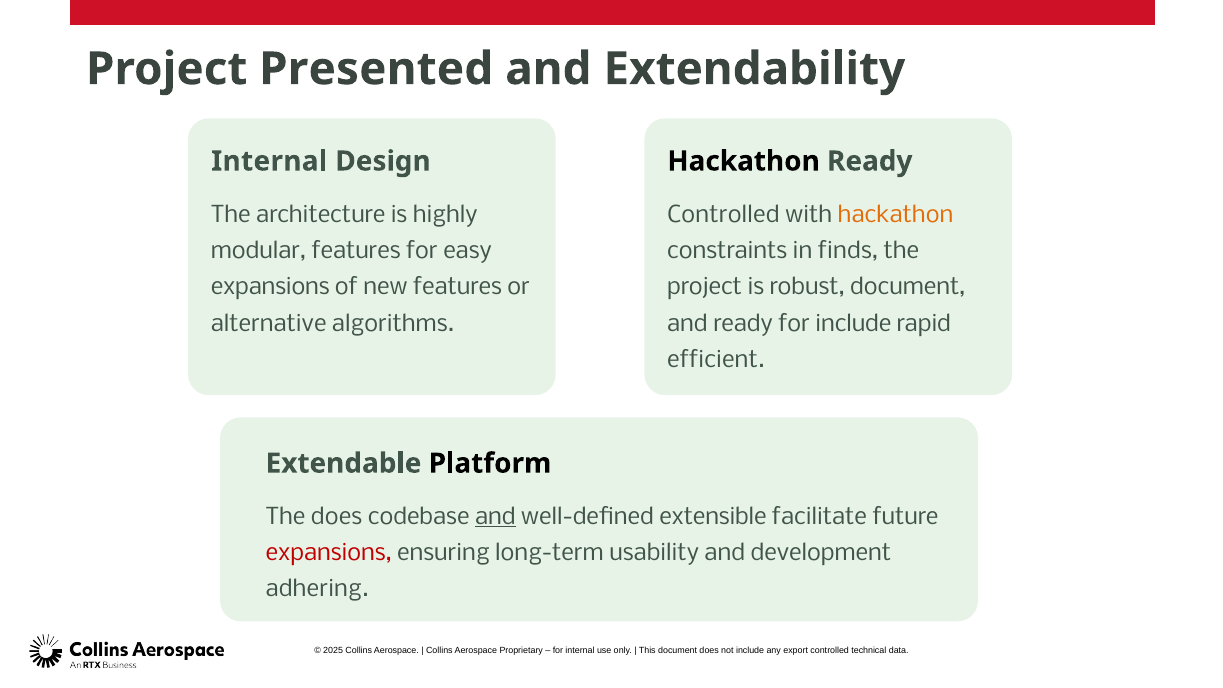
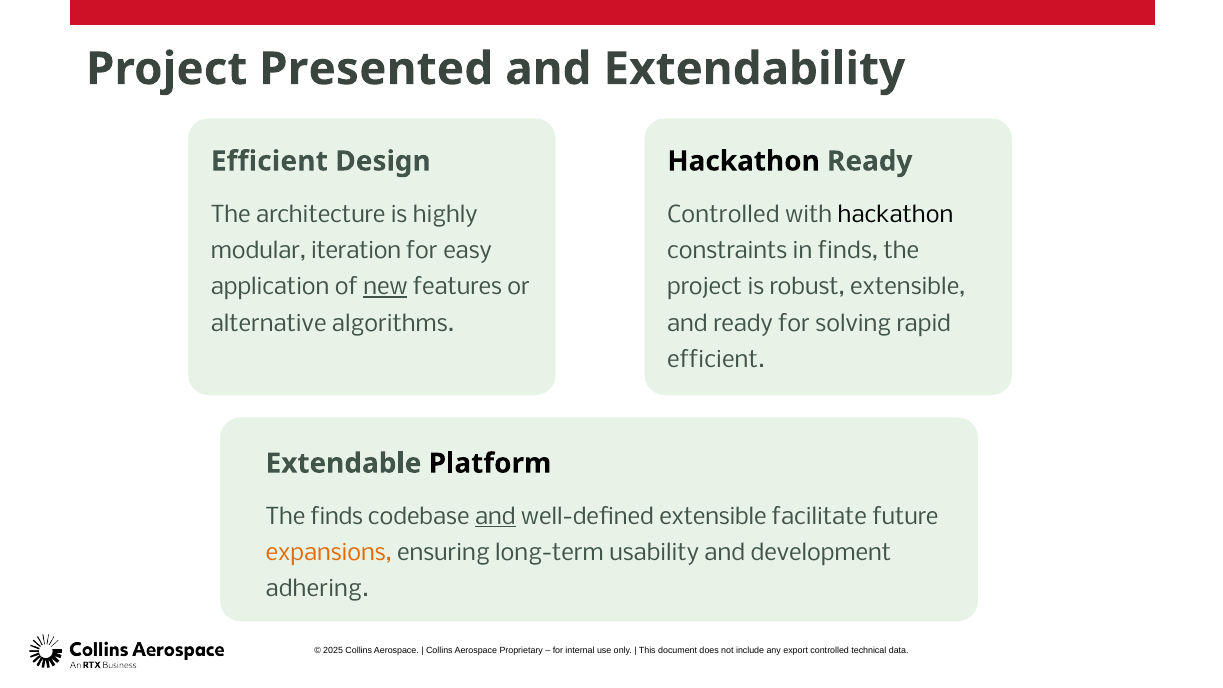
Internal at (269, 161): Internal -> Efficient
hackathon at (896, 215) colour: orange -> black
modular features: features -> iteration
expansions at (270, 287): expansions -> application
new underline: none -> present
robust document: document -> extensible
for include: include -> solving
The does: does -> finds
expansions at (329, 553) colour: red -> orange
